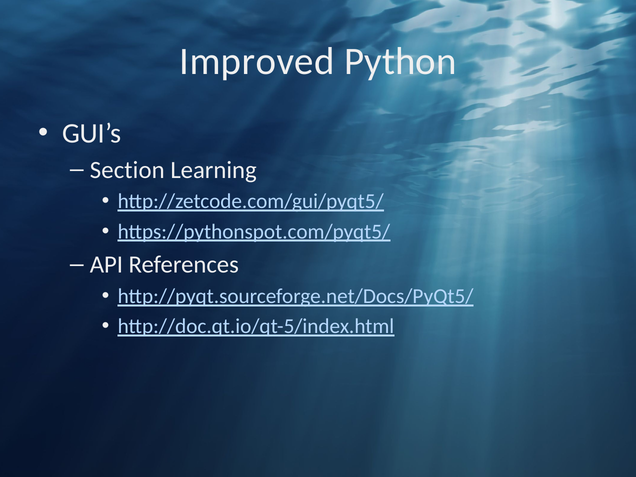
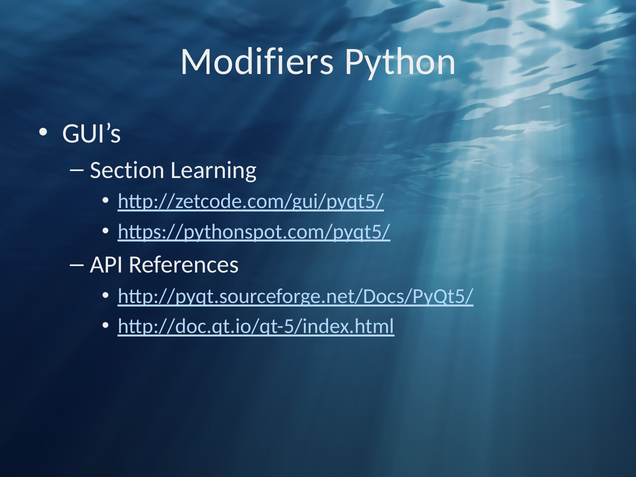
Improved: Improved -> Modifiers
